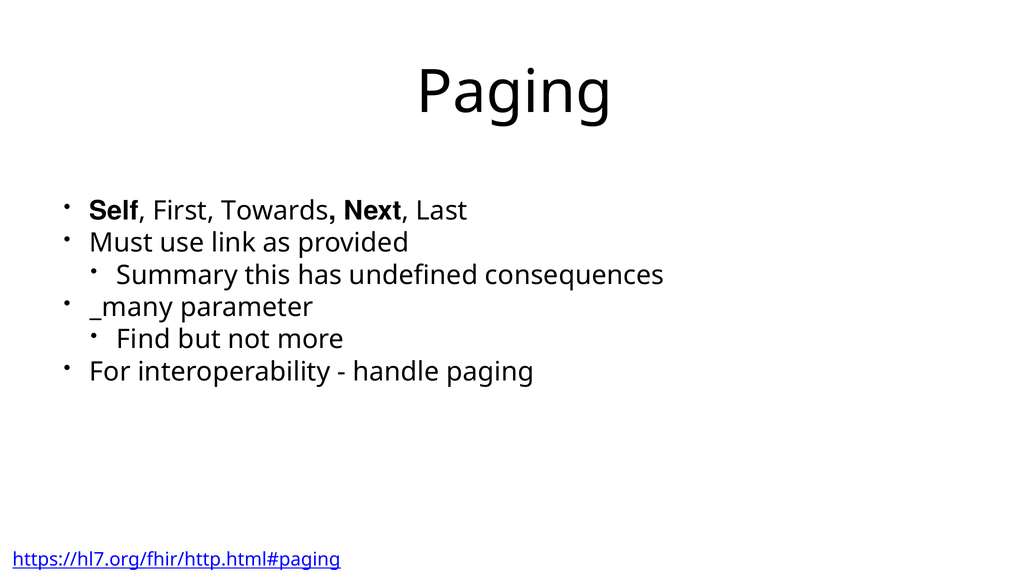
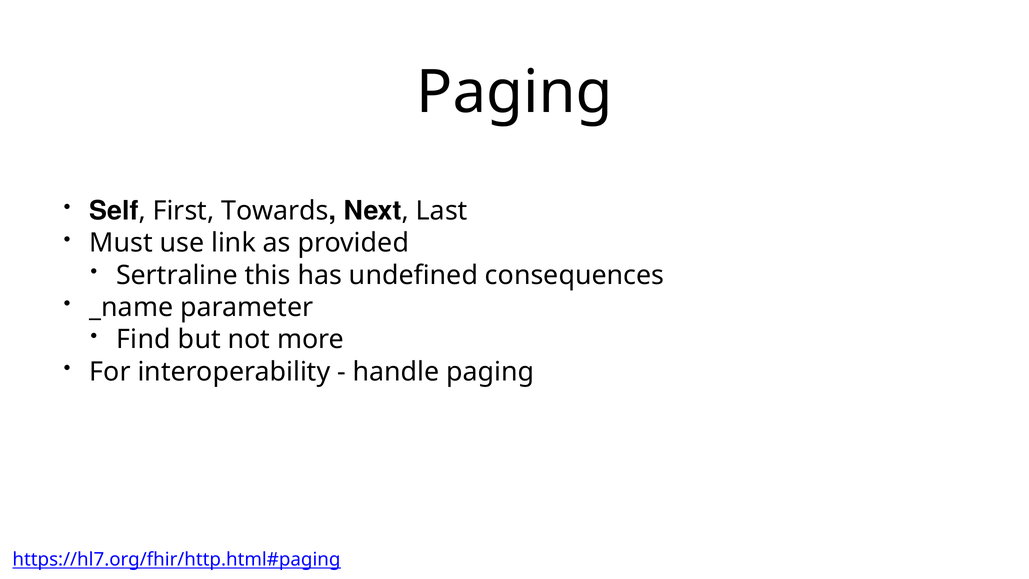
Summary: Summary -> Sertraline
_many: _many -> _name
